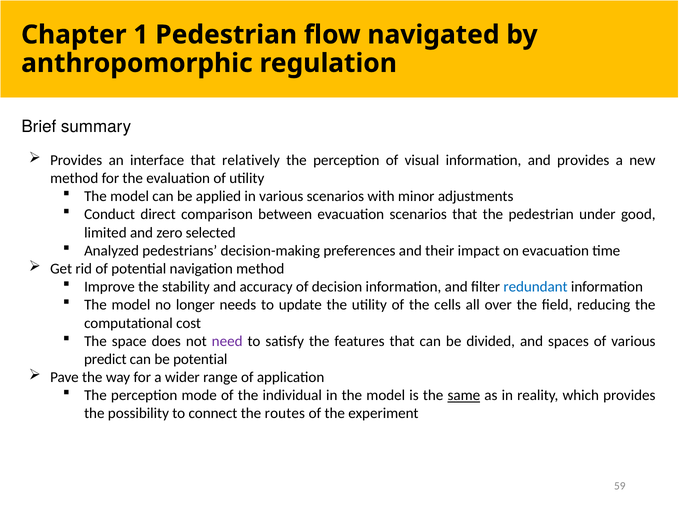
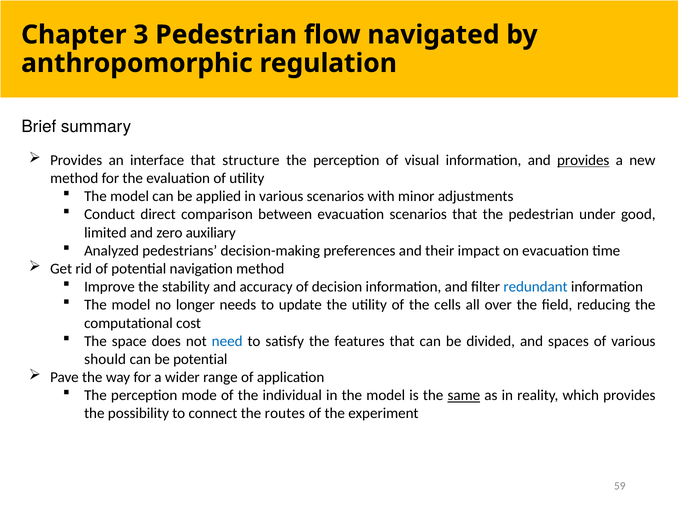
1: 1 -> 3
relatively: relatively -> structure
provides at (583, 160) underline: none -> present
selected: selected -> auxiliary
need colour: purple -> blue
predict: predict -> should
